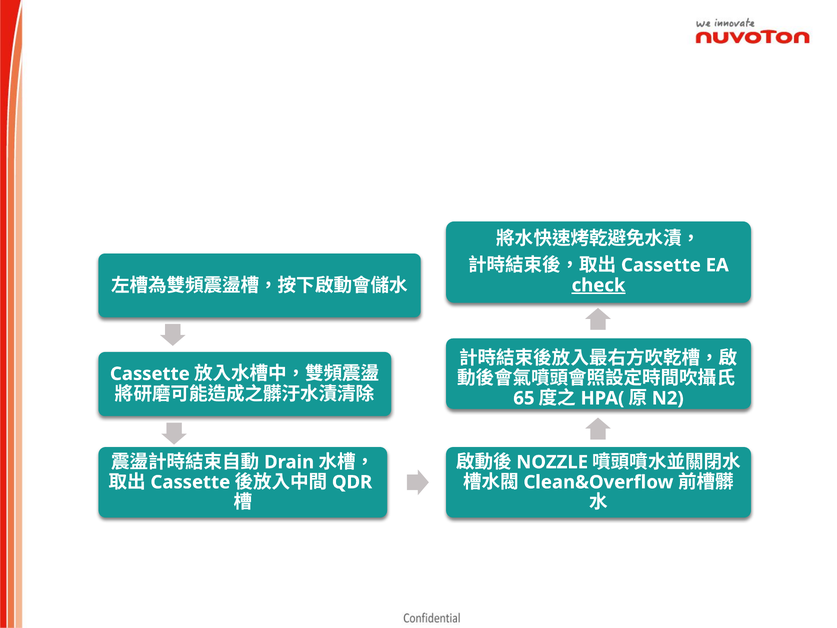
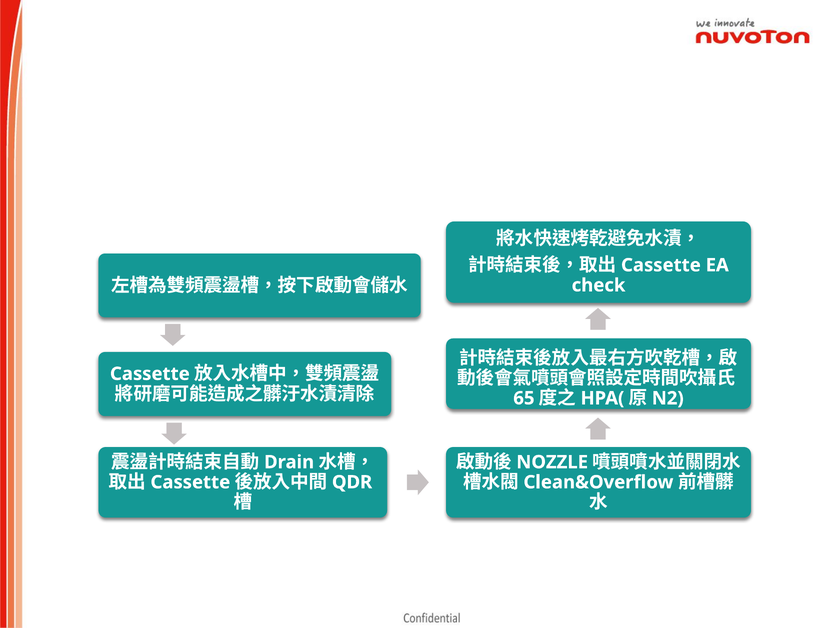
check underline: present -> none
